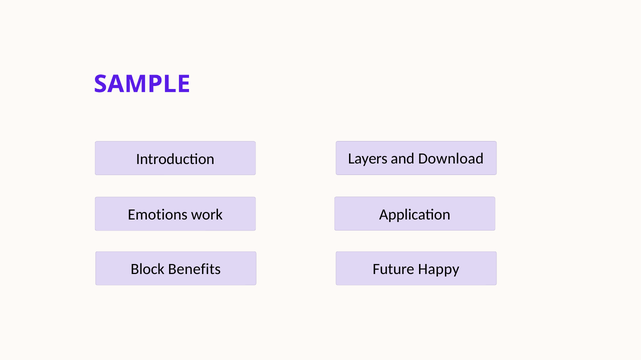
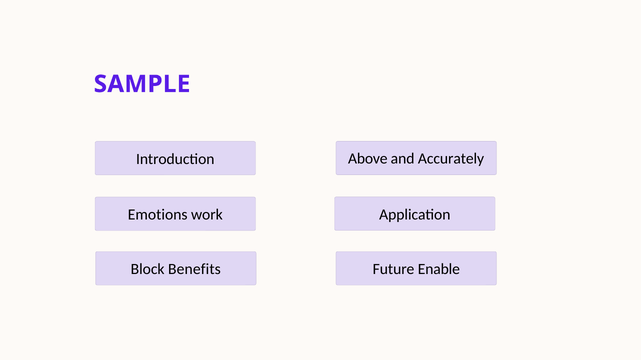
Layers: Layers -> Above
Download: Download -> Accurately
Happy: Happy -> Enable
